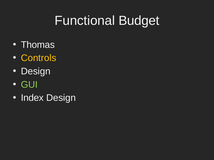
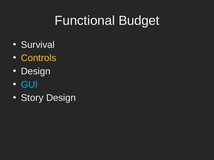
Thomas: Thomas -> Survival
GUI colour: light green -> light blue
Index: Index -> Story
